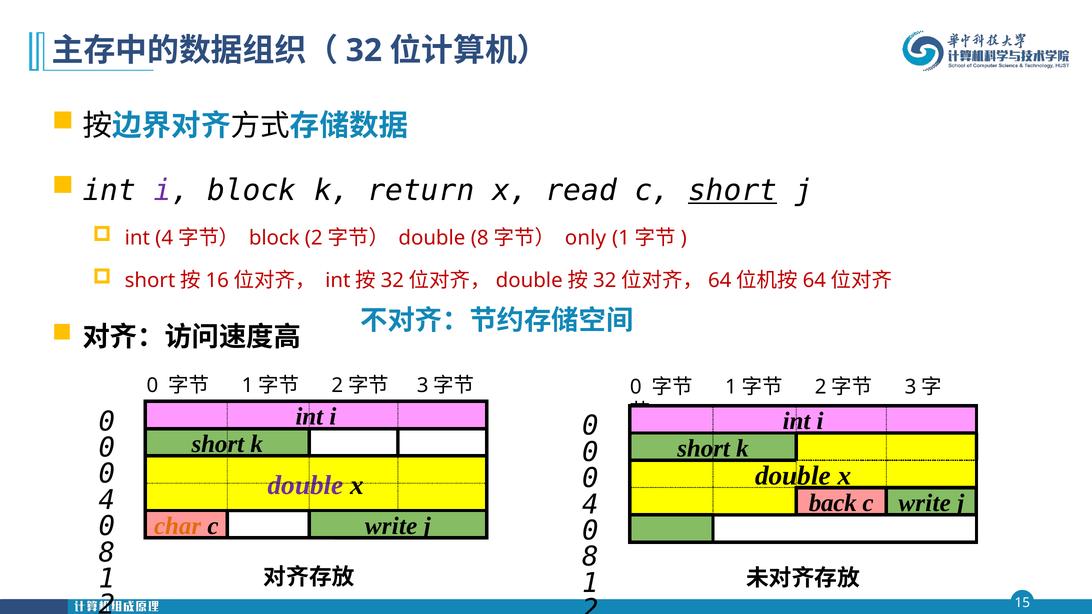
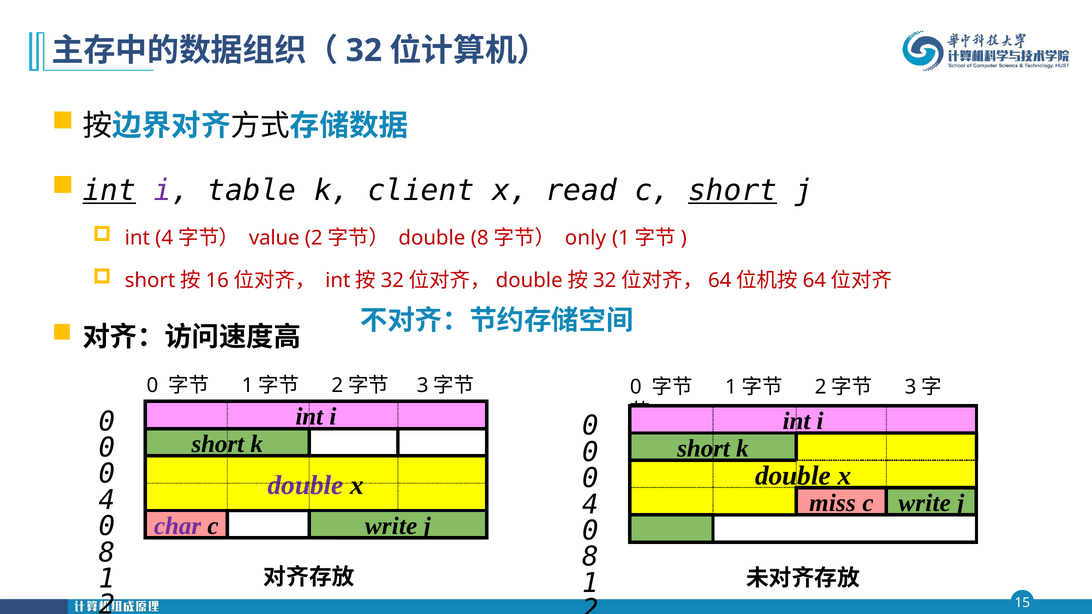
int at (109, 191) underline: none -> present
i block: block -> table
return: return -> client
block at (274, 238): block -> value
back: back -> miss
char colour: orange -> purple
